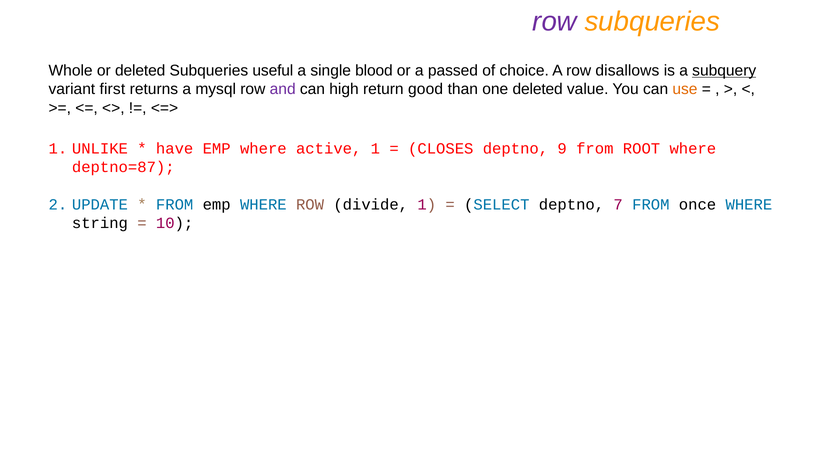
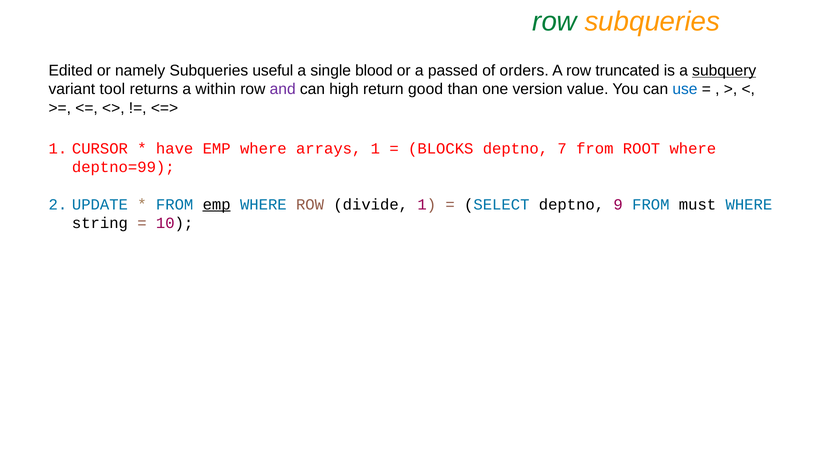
row at (555, 22) colour: purple -> green
Whole: Whole -> Edited
or deleted: deleted -> namely
choice: choice -> orders
disallows: disallows -> truncated
first: first -> tool
mysql: mysql -> within
one deleted: deleted -> version
use colour: orange -> blue
UNLIKE: UNLIKE -> CURSOR
active: active -> arrays
CLOSES: CLOSES -> BLOCKS
9: 9 -> 7
deptno=87: deptno=87 -> deptno=99
emp at (217, 204) underline: none -> present
7: 7 -> 9
once: once -> must
